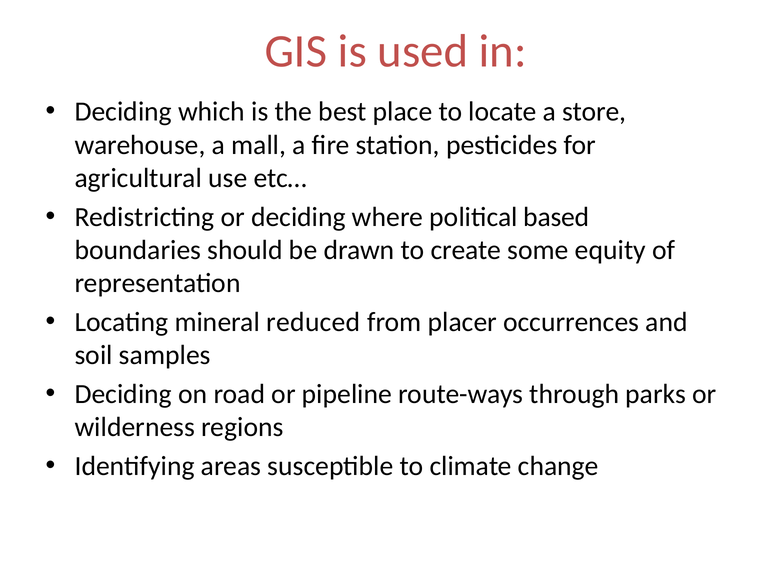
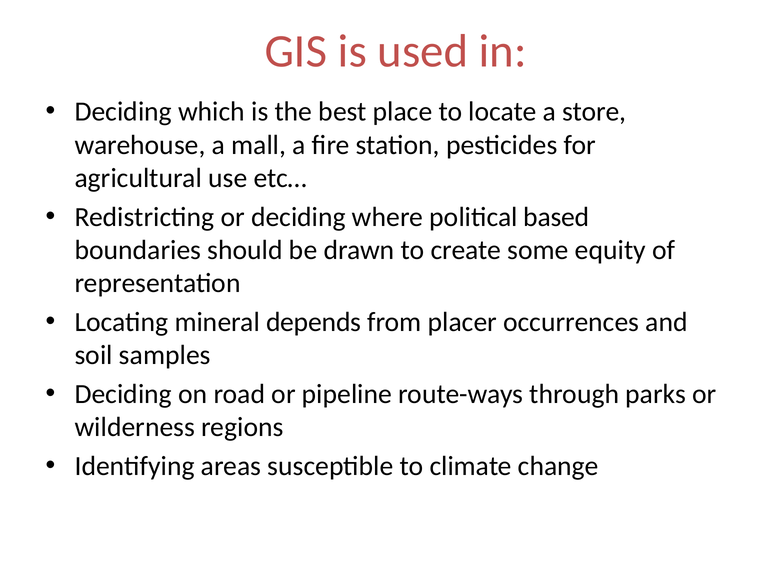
reduced: reduced -> depends
